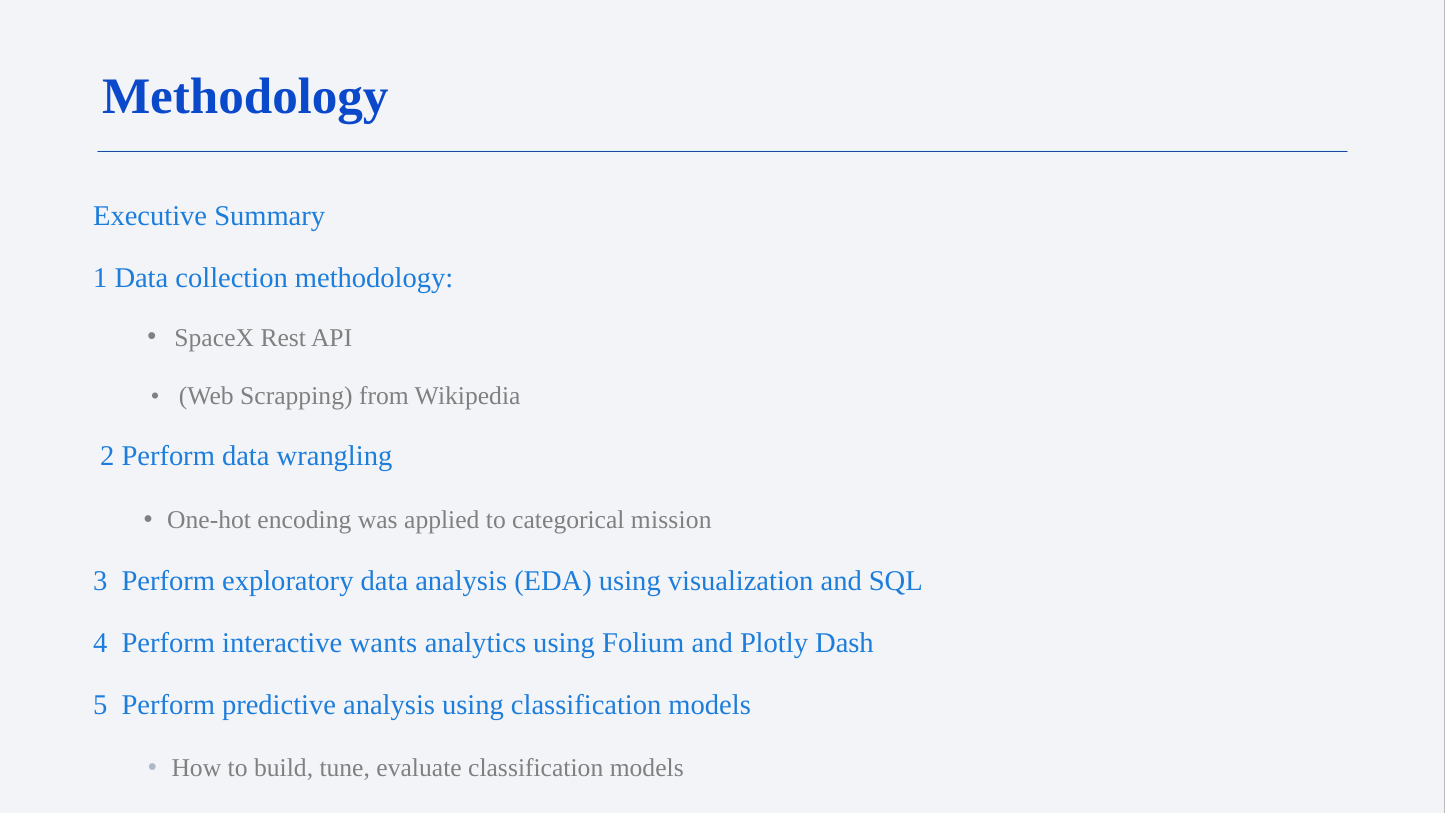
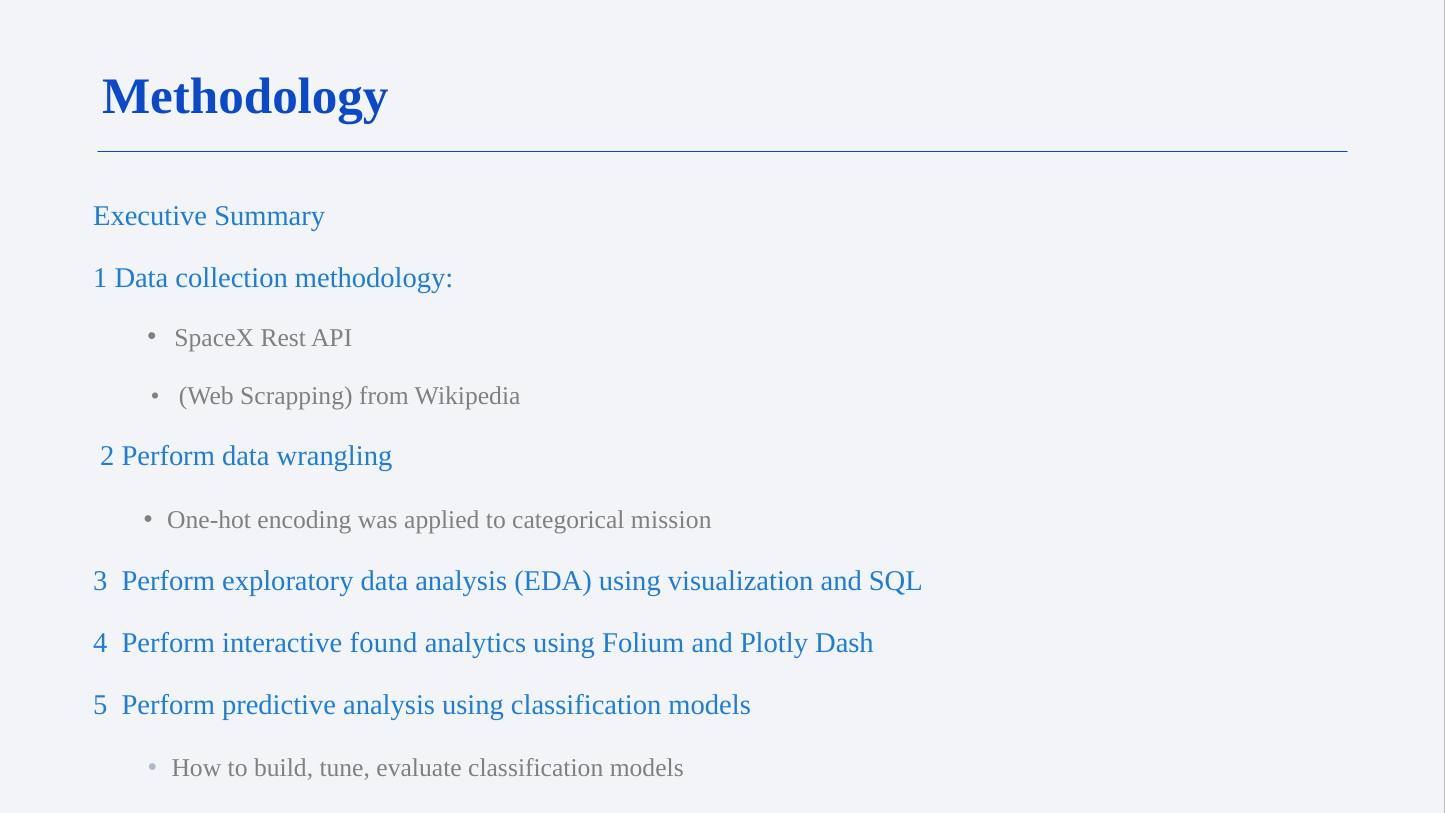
wants: wants -> found
